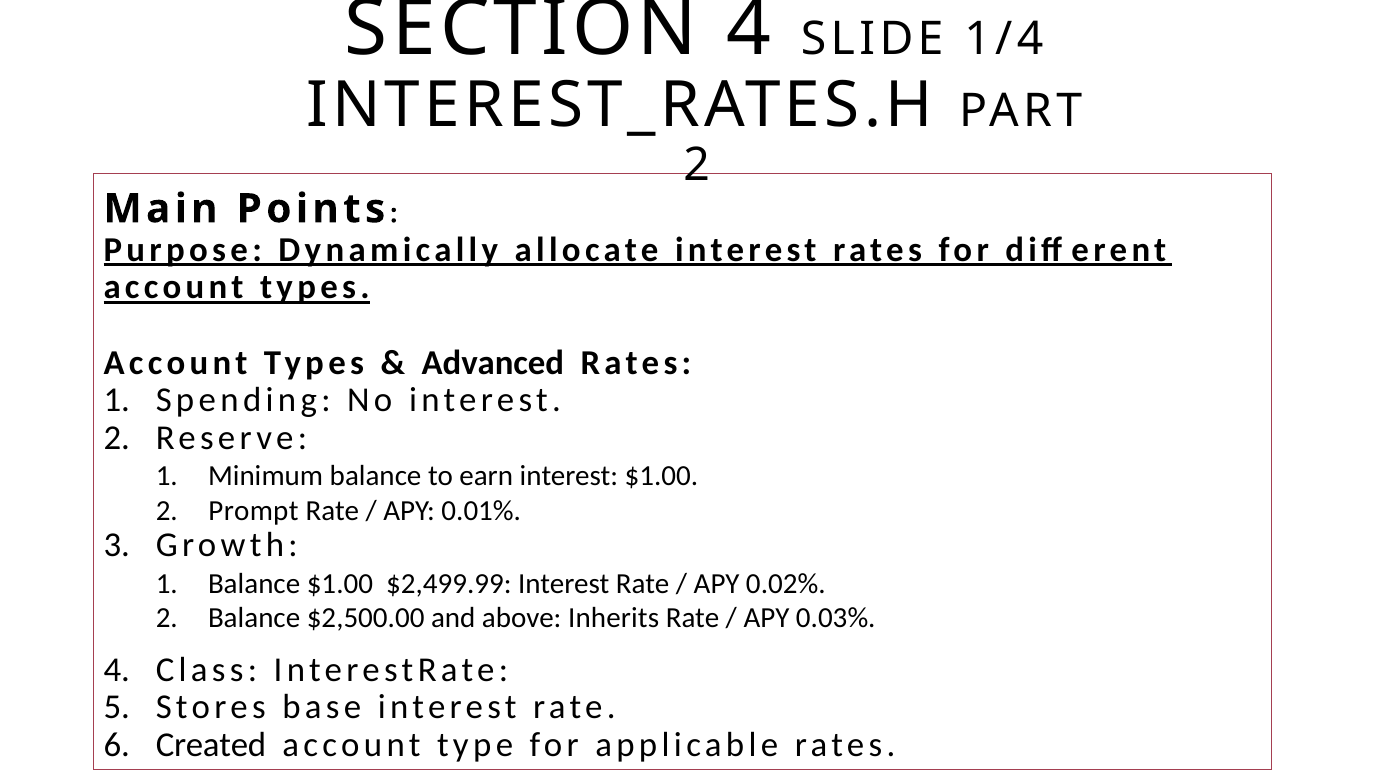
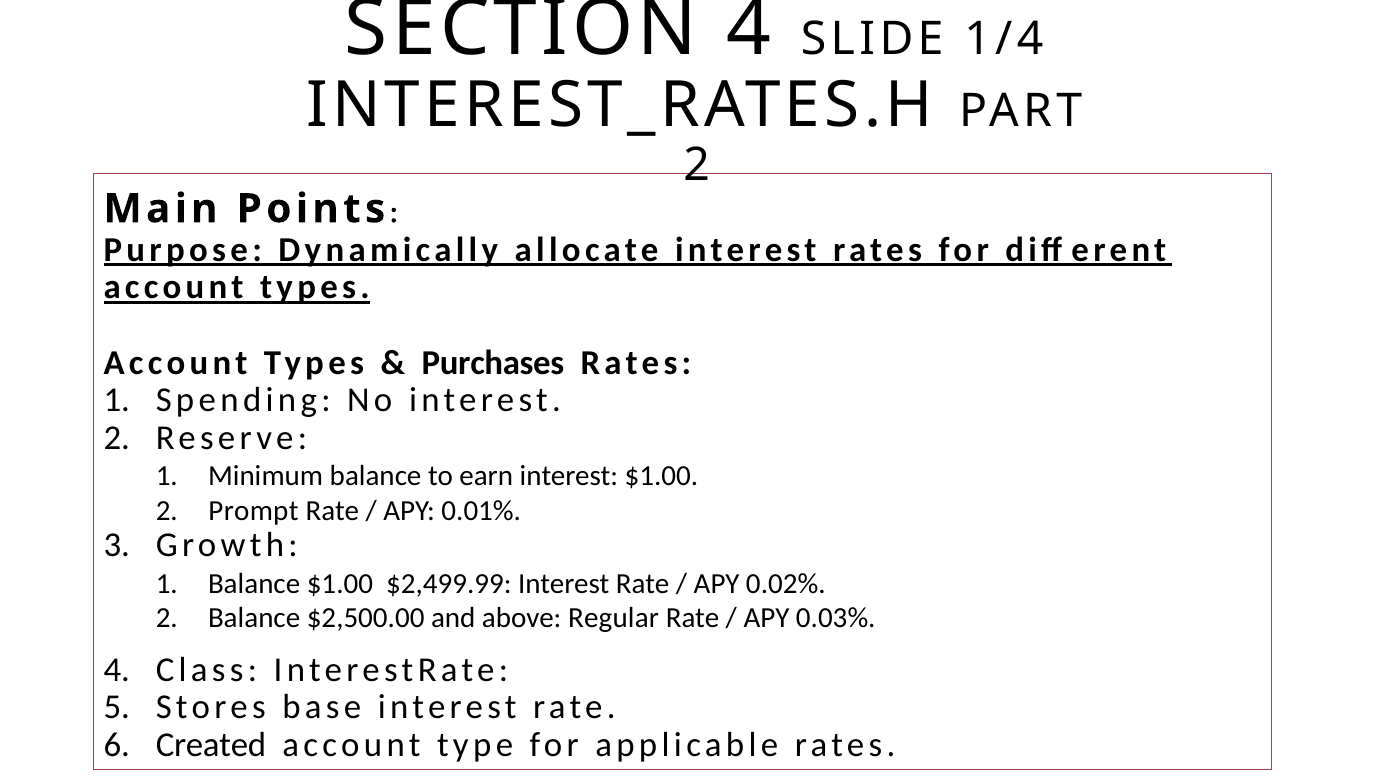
Advanced: Advanced -> Purchases
Inherits: Inherits -> Regular
